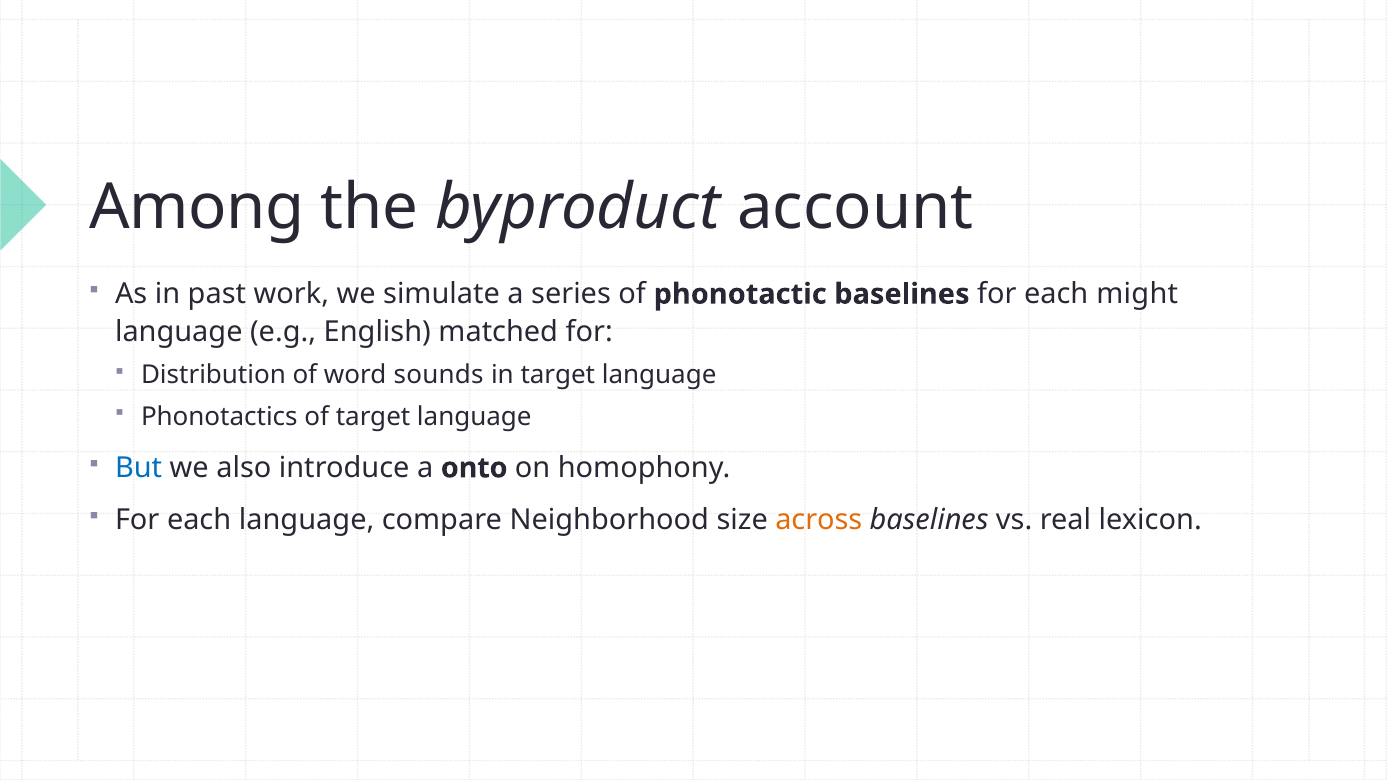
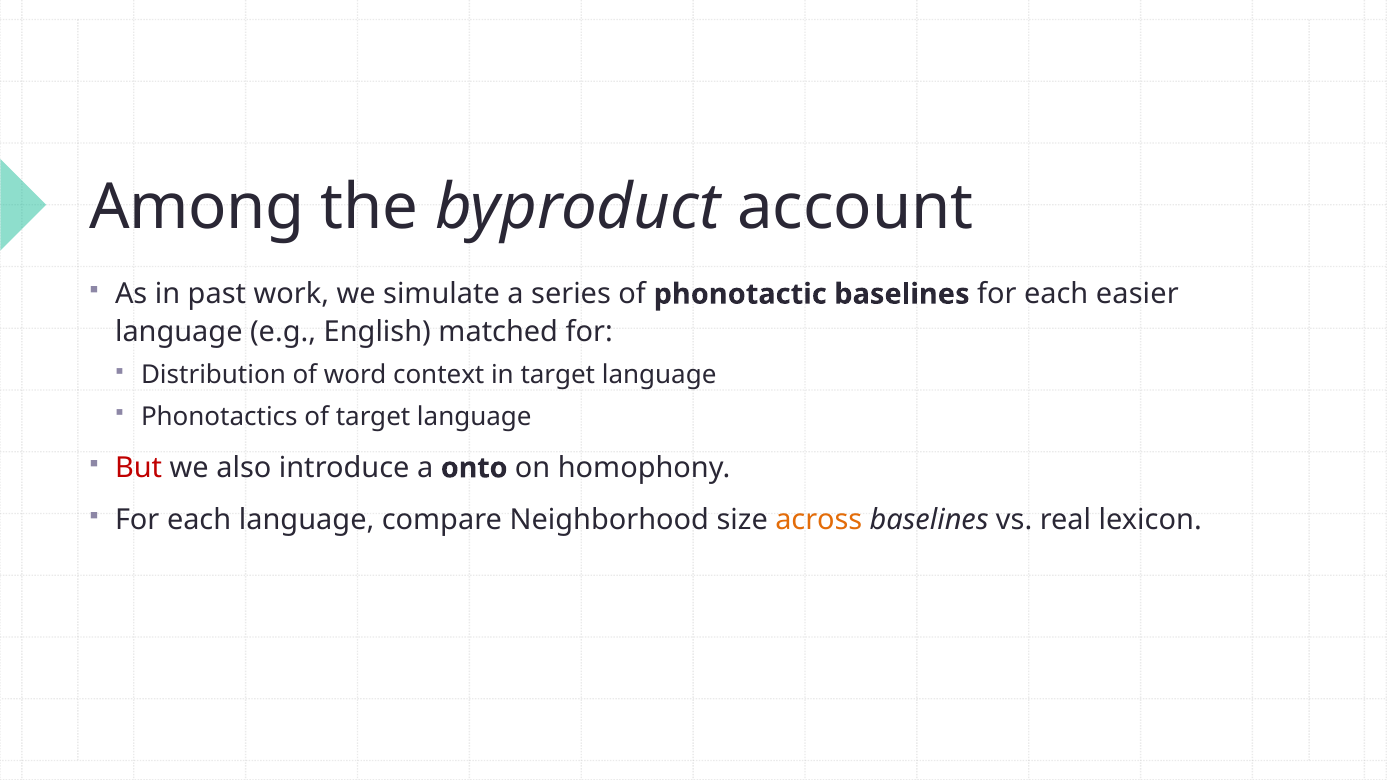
might: might -> easier
sounds: sounds -> context
But colour: blue -> red
